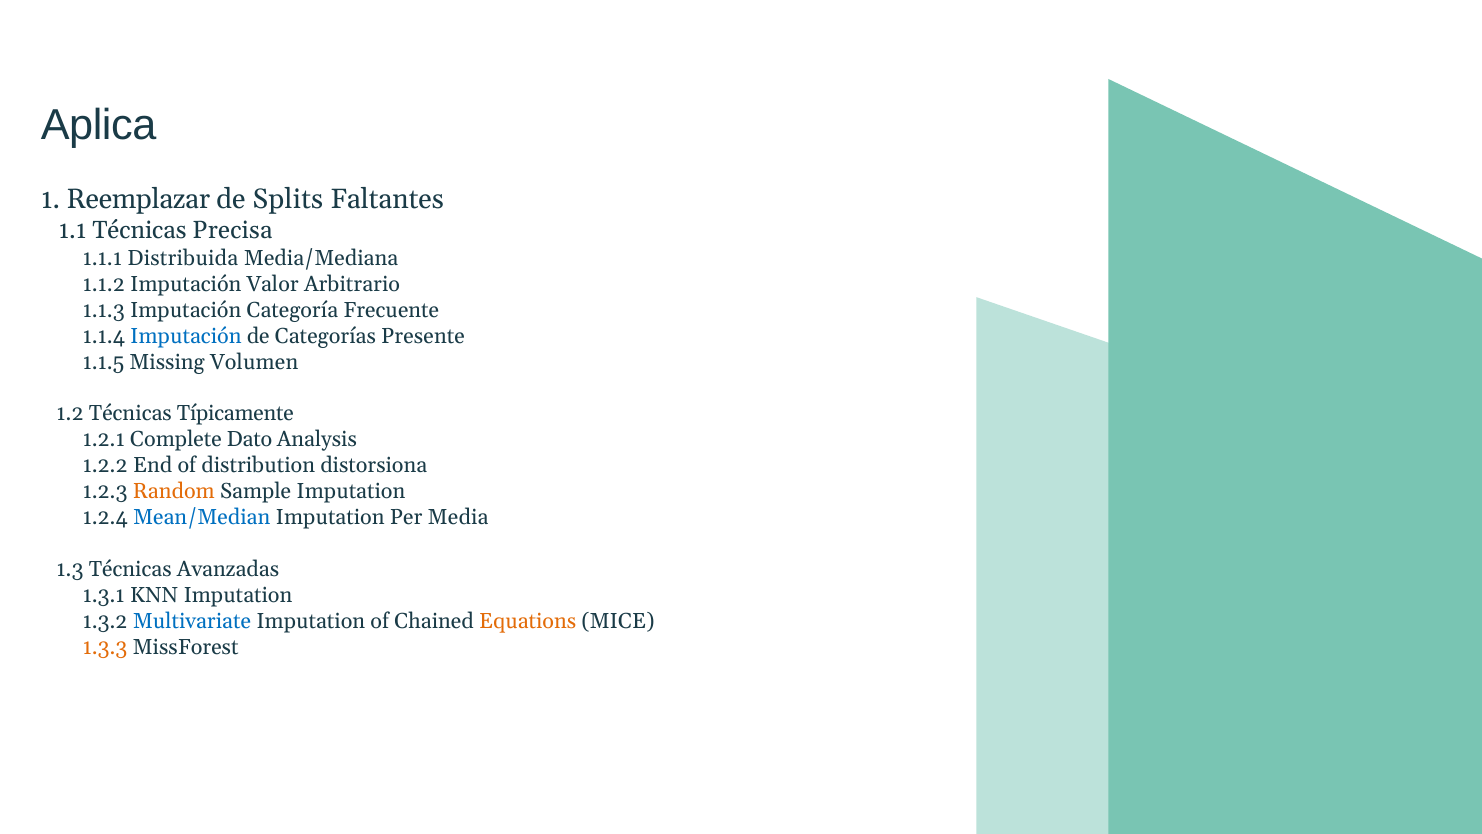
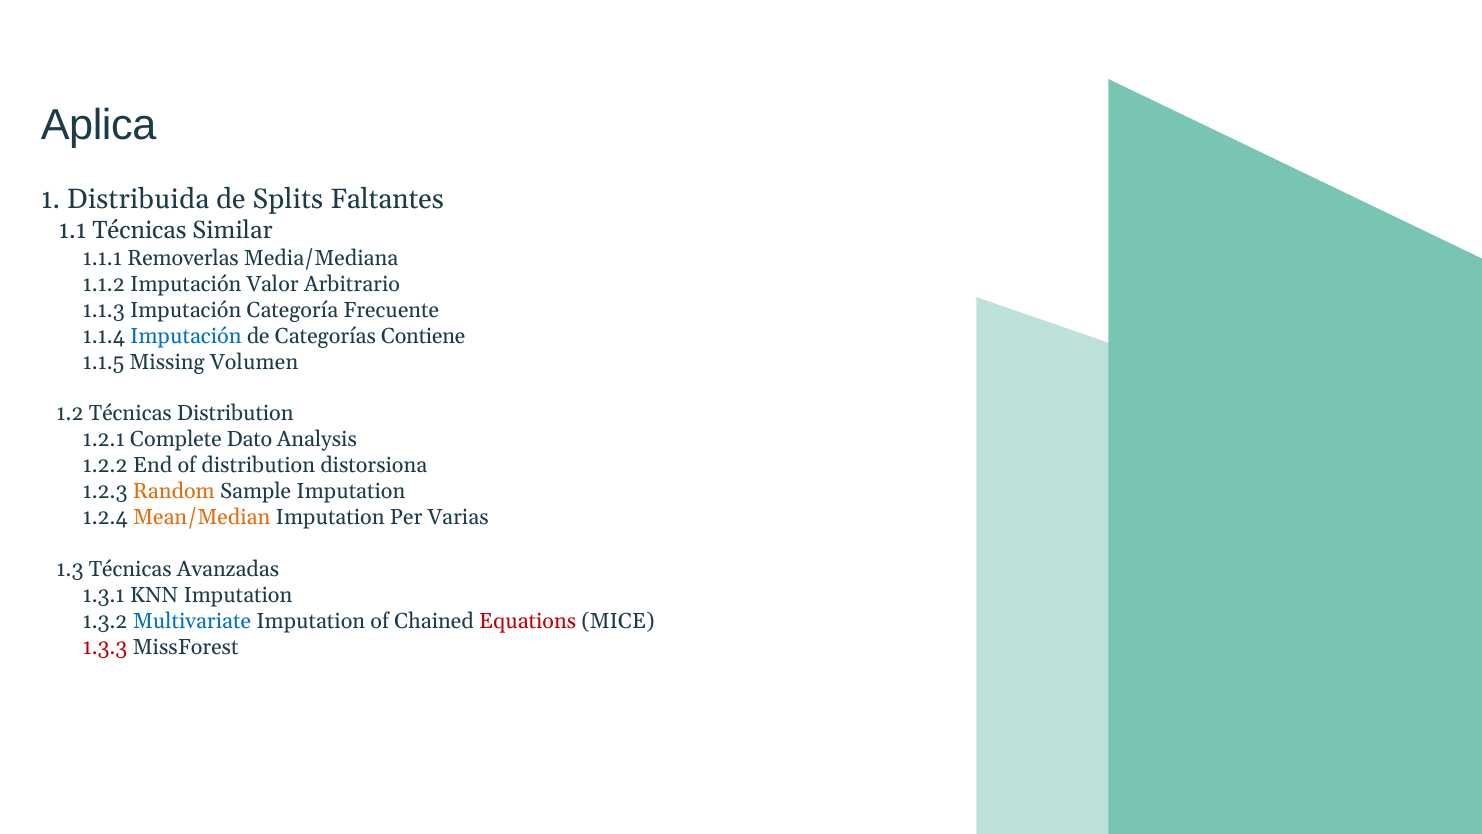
Reemplazar: Reemplazar -> Distribuida
Precisa: Precisa -> Similar
Distribuida: Distribuida -> Removerlas
Presente: Presente -> Contiene
Técnicas Típicamente: Típicamente -> Distribution
Mean/Median colour: blue -> orange
Media: Media -> Varias
Equations colour: orange -> red
1.3.3 colour: orange -> red
